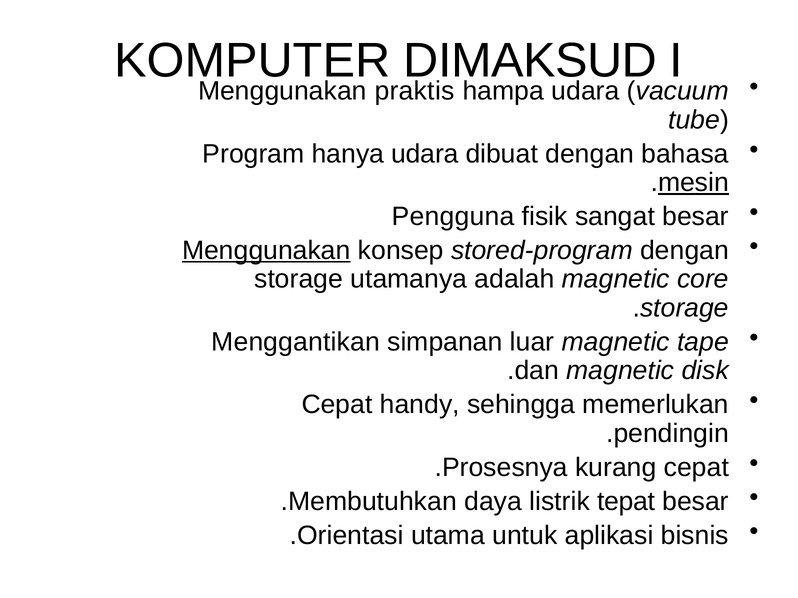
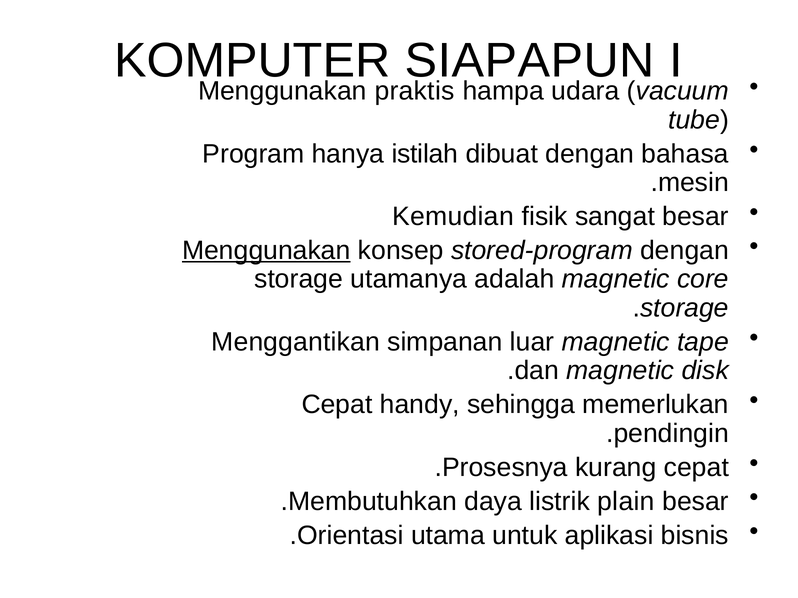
DIMAKSUD: DIMAKSUD -> SIAPAPUN
hanya udara: udara -> istilah
mesin underline: present -> none
Pengguna: Pengguna -> Kemudian
tepat: tepat -> plain
